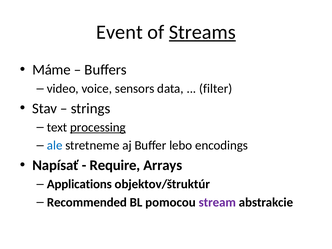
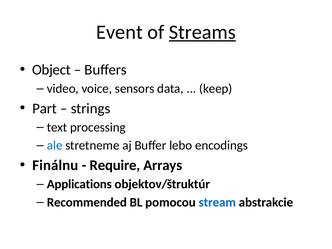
Máme: Máme -> Object
filter: filter -> keep
Stav: Stav -> Part
processing underline: present -> none
Napísať: Napísať -> Finálnu
stream colour: purple -> blue
